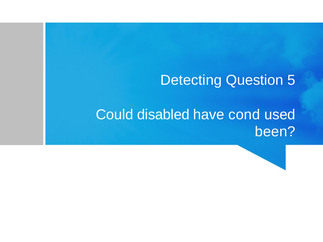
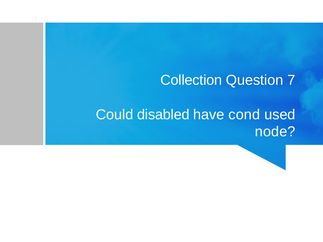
Detecting: Detecting -> Collection
5: 5 -> 7
been: been -> node
